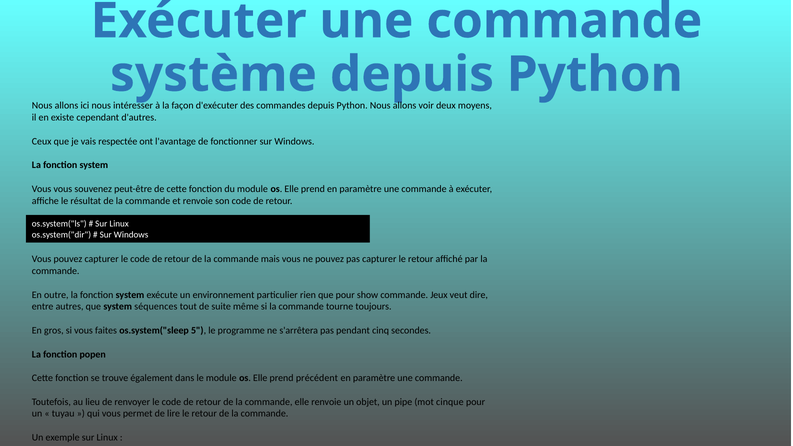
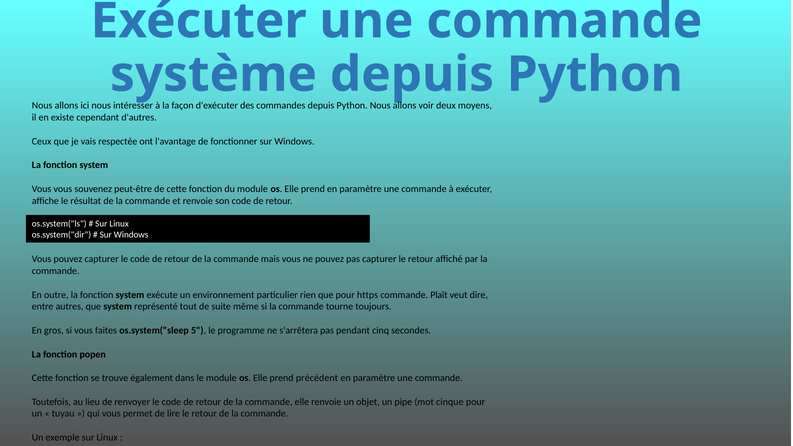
show: show -> https
Jeux: Jeux -> Plaît
séquences: séquences -> représenté
